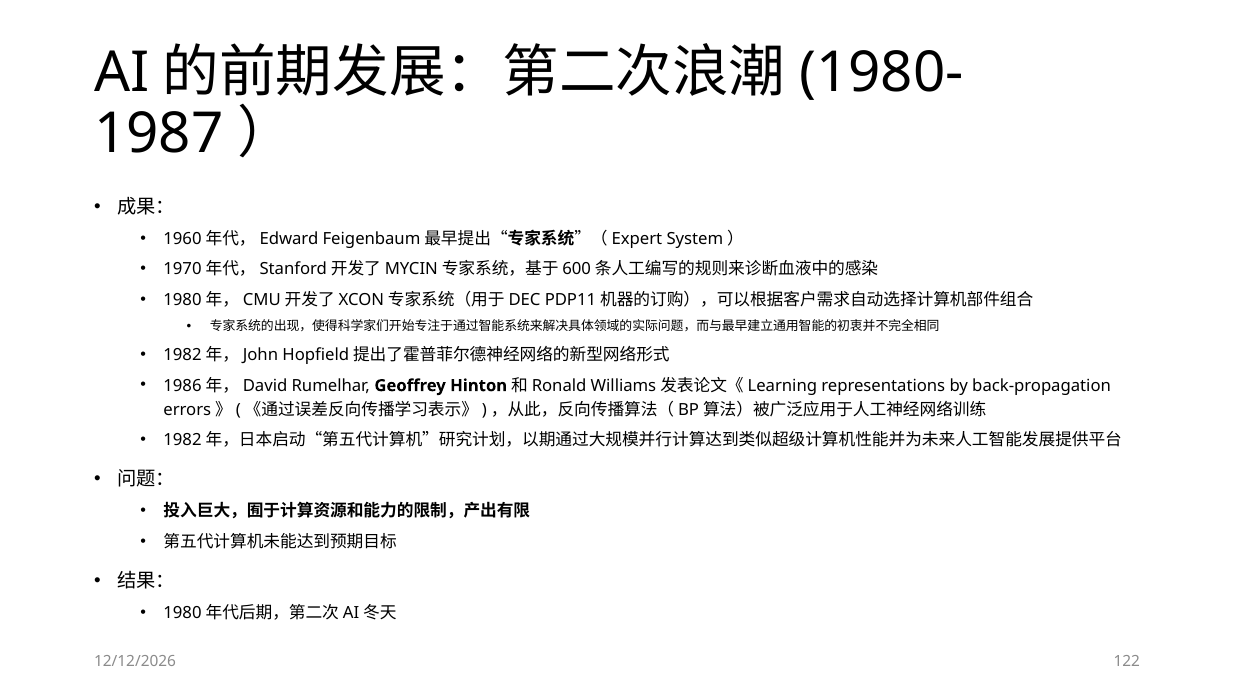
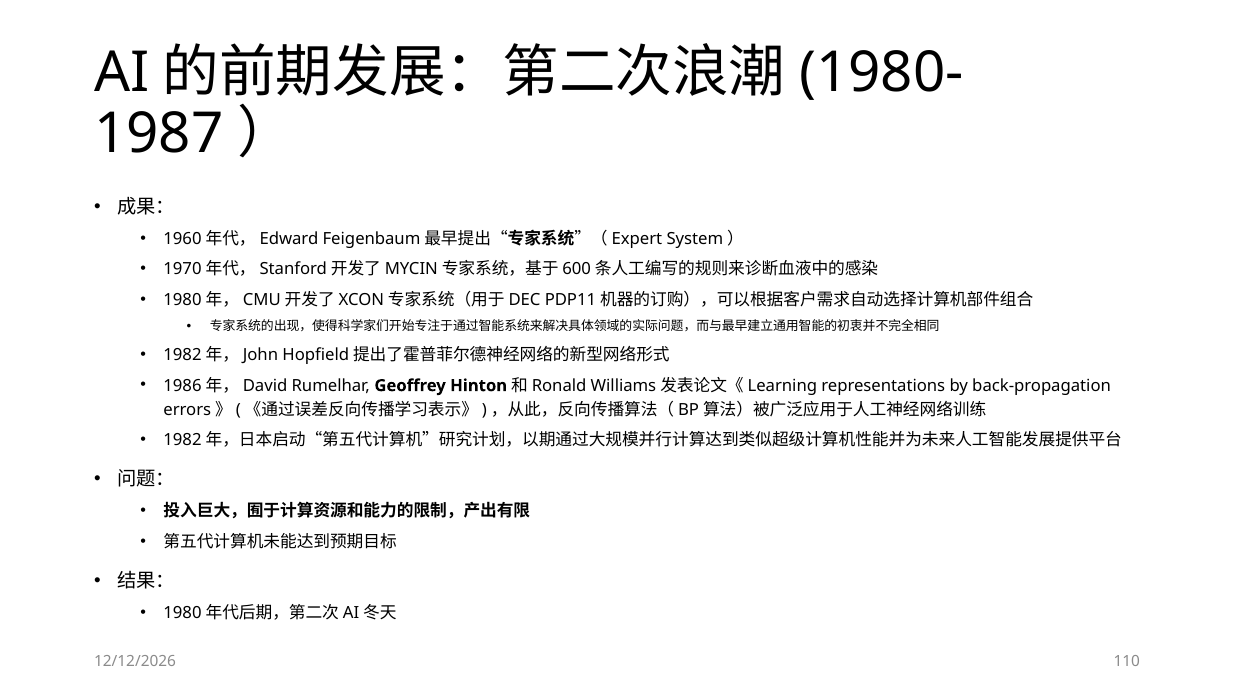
122: 122 -> 110
